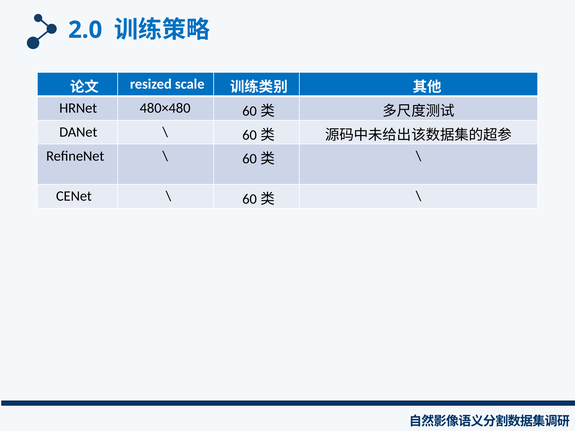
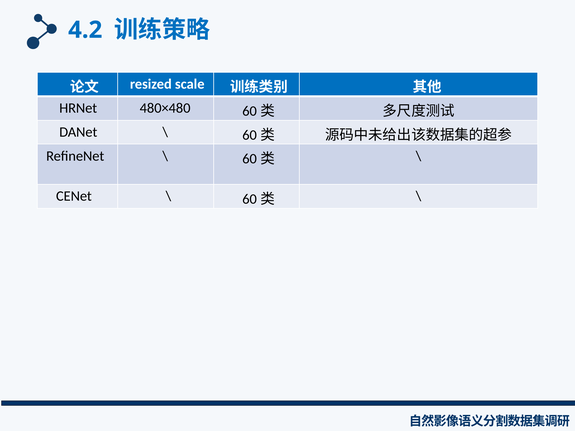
2.0: 2.0 -> 4.2
